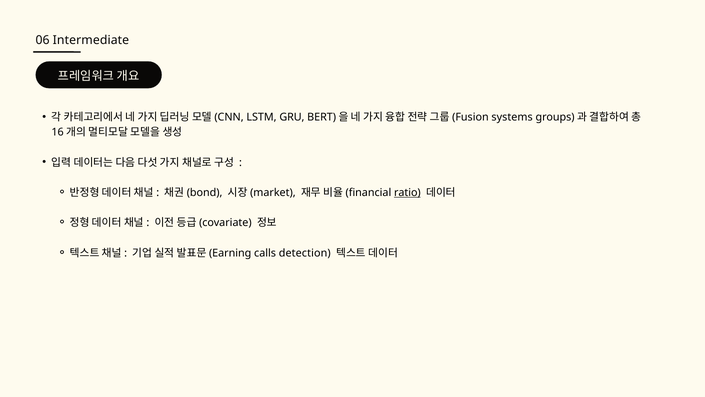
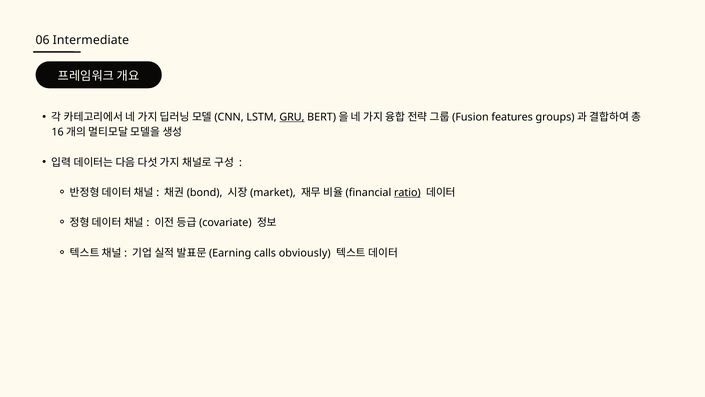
GRU underline: none -> present
systems: systems -> features
detection: detection -> obviously
